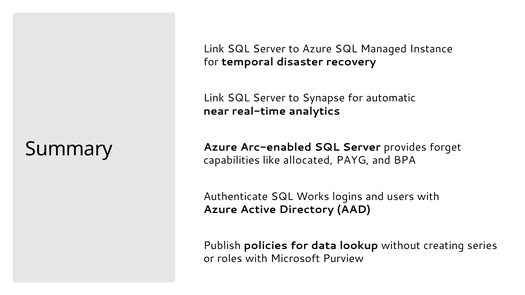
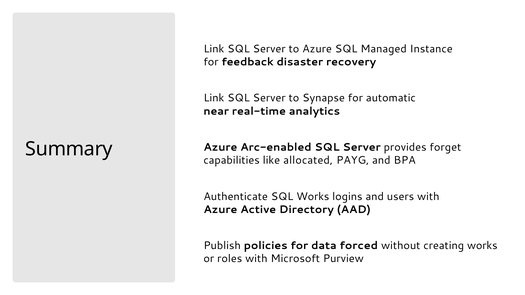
temporal: temporal -> feedback
lookup: lookup -> forced
creating series: series -> works
